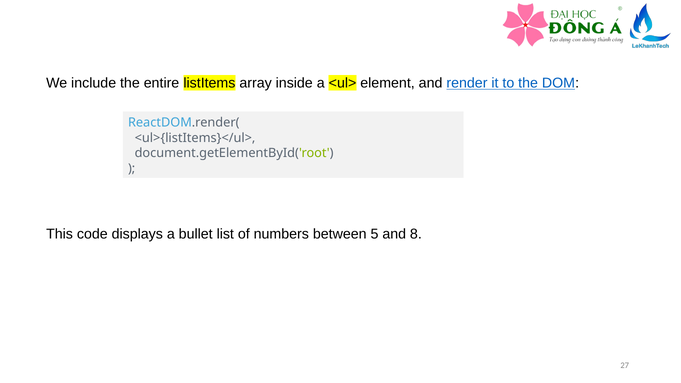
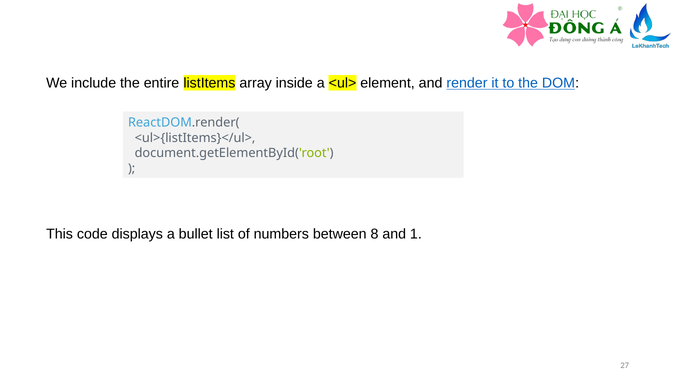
5: 5 -> 8
8: 8 -> 1
